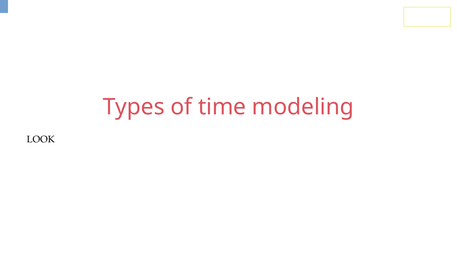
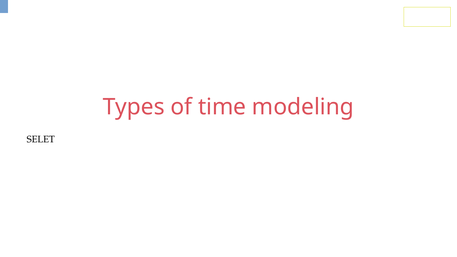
LOOK: LOOK -> SELET
